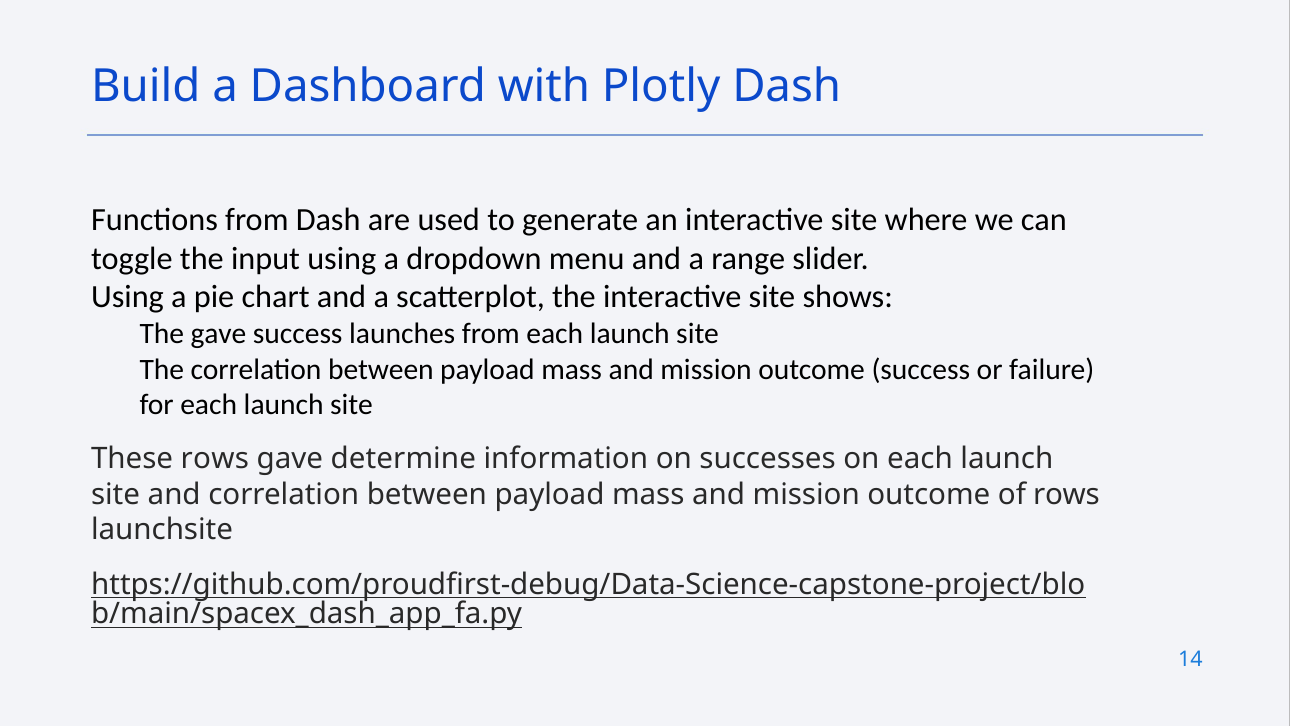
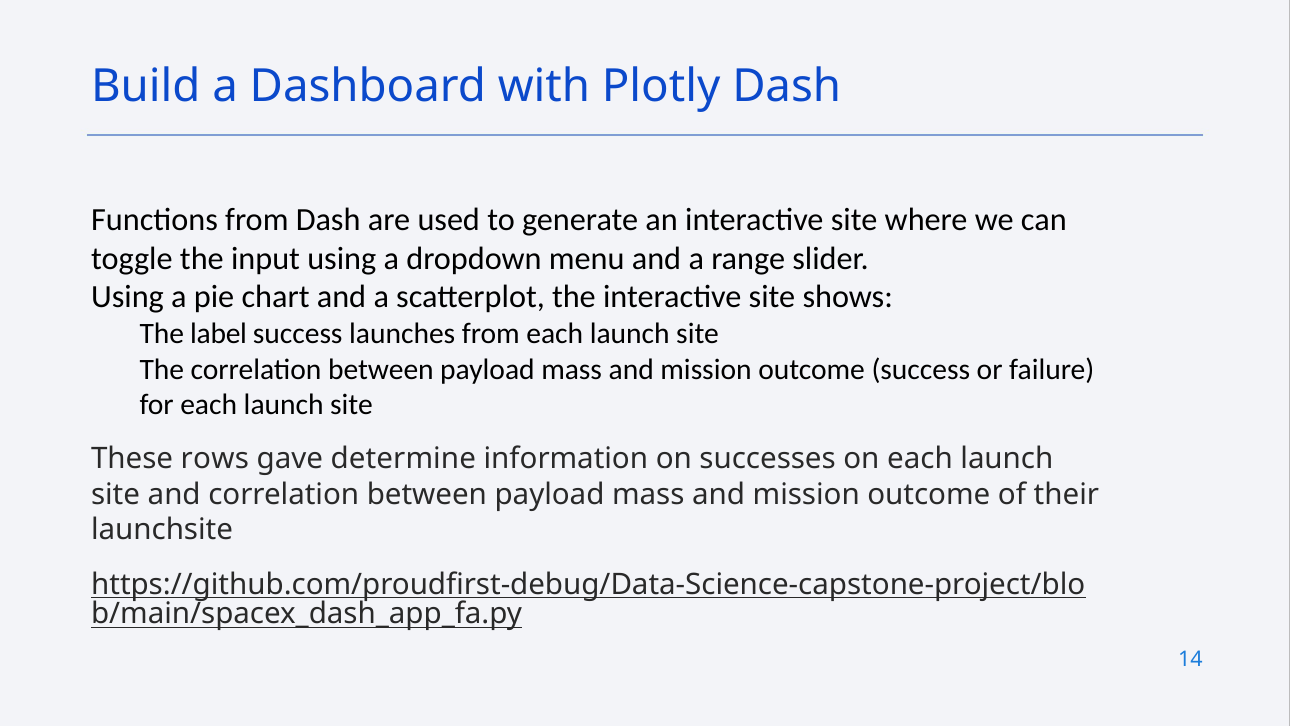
The gave: gave -> label
of rows: rows -> their
